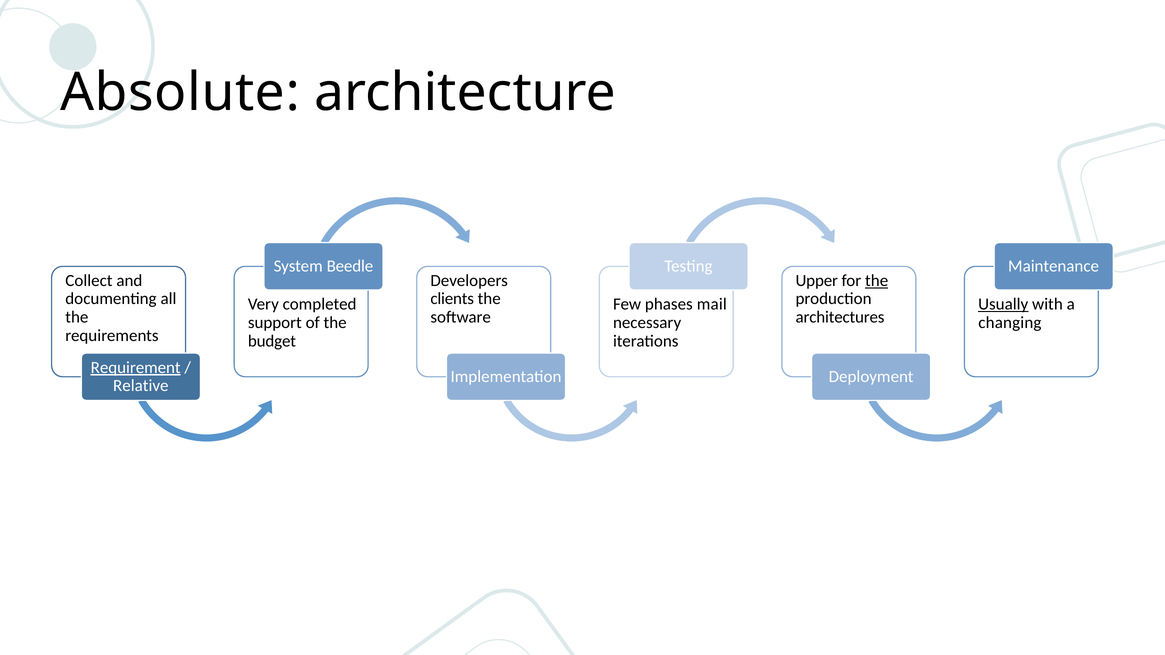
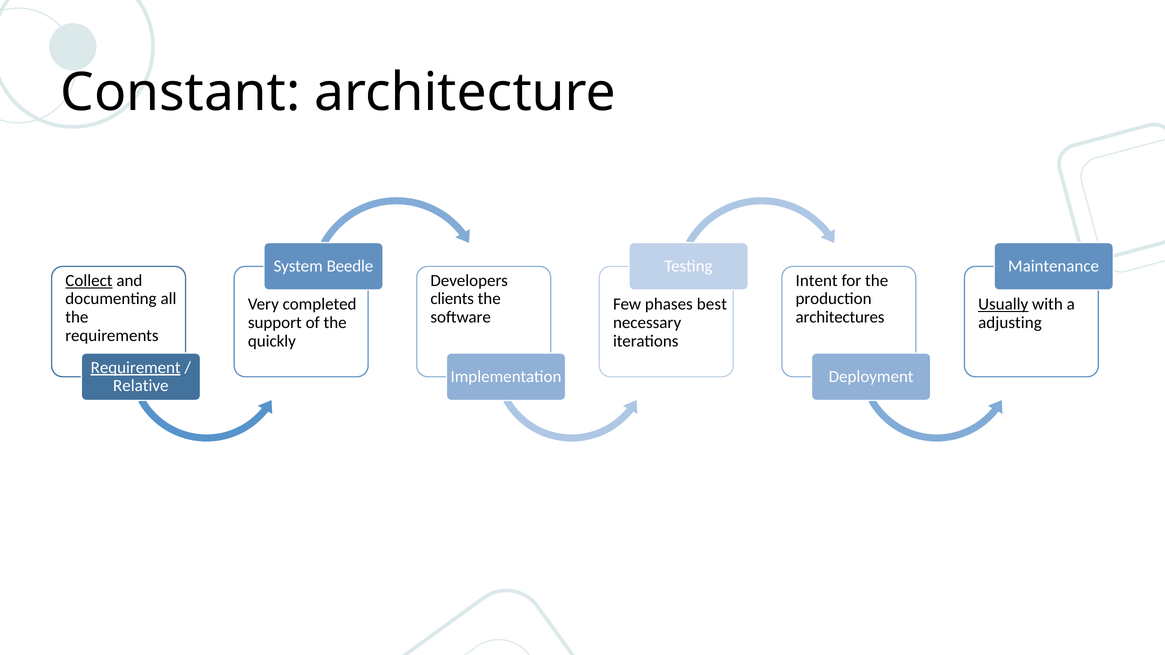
Absolute: Absolute -> Constant
Collect underline: none -> present
Upper: Upper -> Intent
the at (877, 281) underline: present -> none
mail: mail -> best
changing: changing -> adjusting
budget: budget -> quickly
